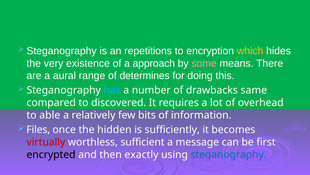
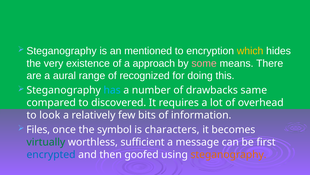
repetitions: repetitions -> mentioned
determines: determines -> recognized
able: able -> look
hidden: hidden -> symbol
sufficiently: sufficiently -> characters
virtually colour: red -> green
encrypted colour: black -> blue
exactly: exactly -> goofed
steganography at (229, 154) colour: blue -> orange
